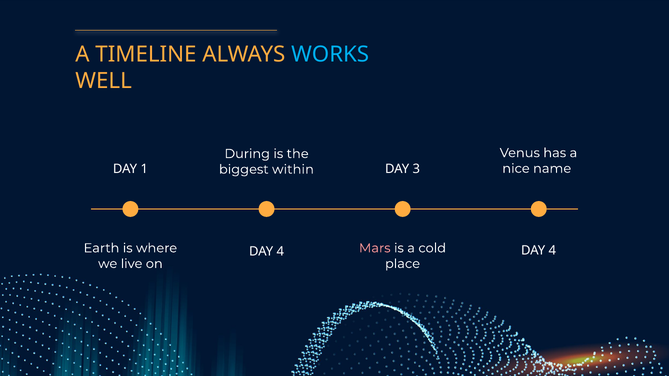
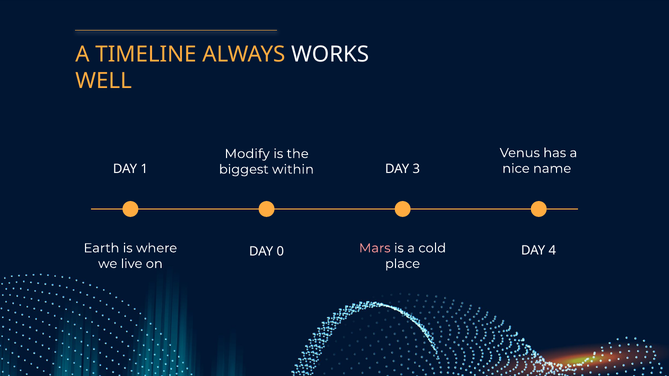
WORKS colour: light blue -> white
During: During -> Modify
4 at (280, 252): 4 -> 0
